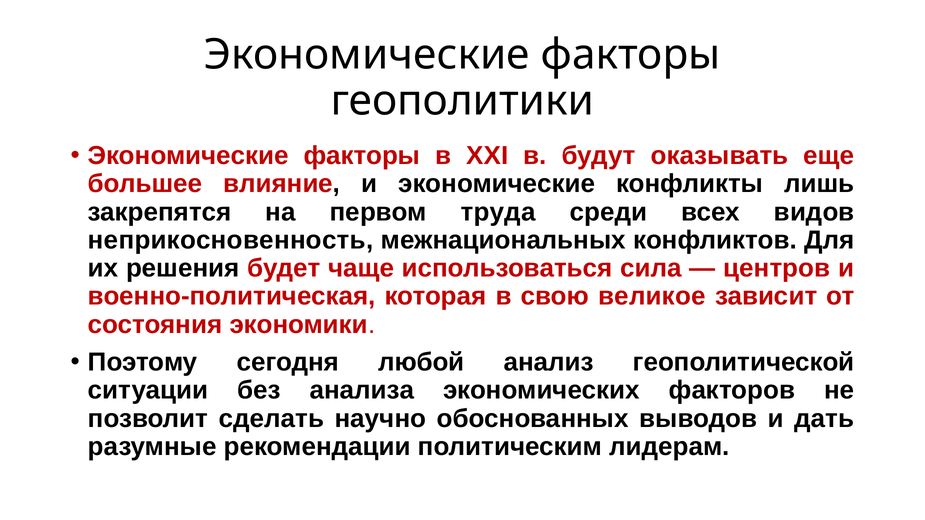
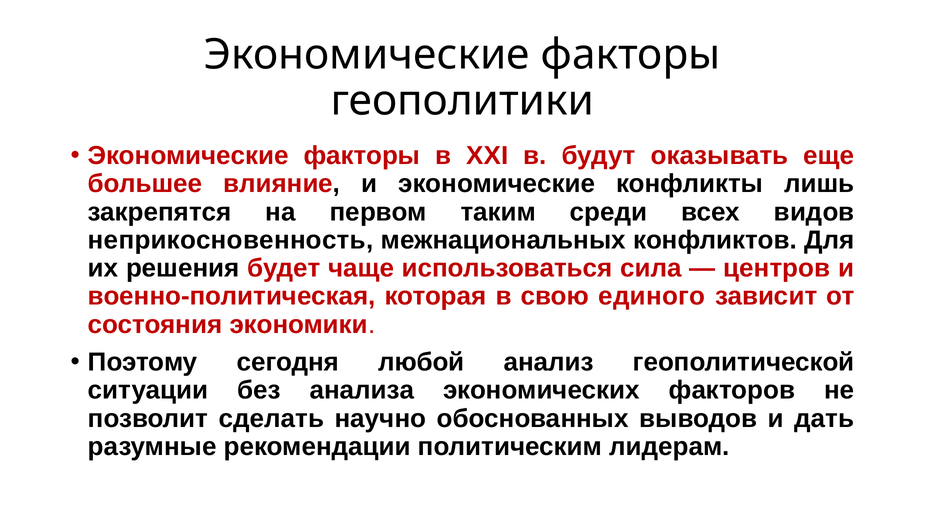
труда: труда -> таким
великое: великое -> единого
